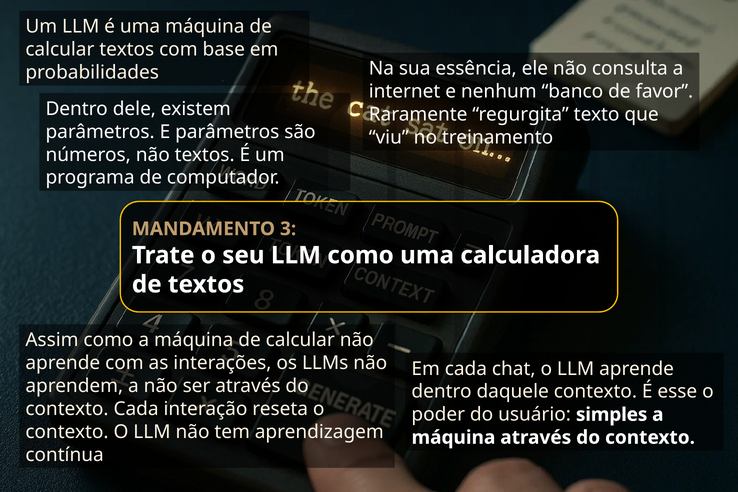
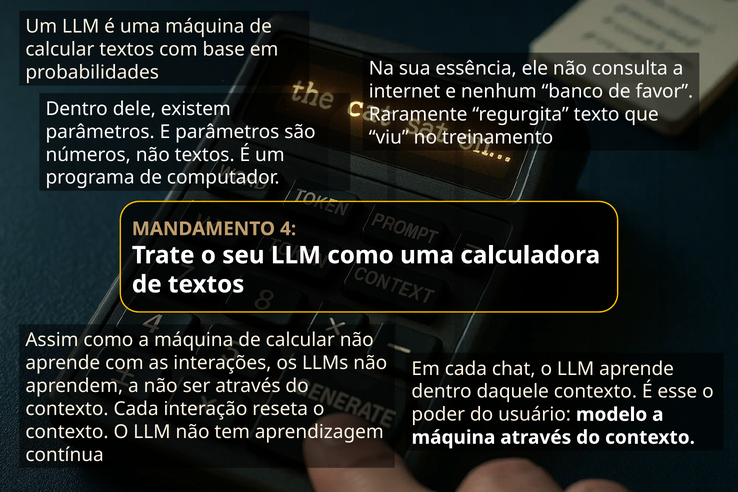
3: 3 -> 4
simples: simples -> modelo
